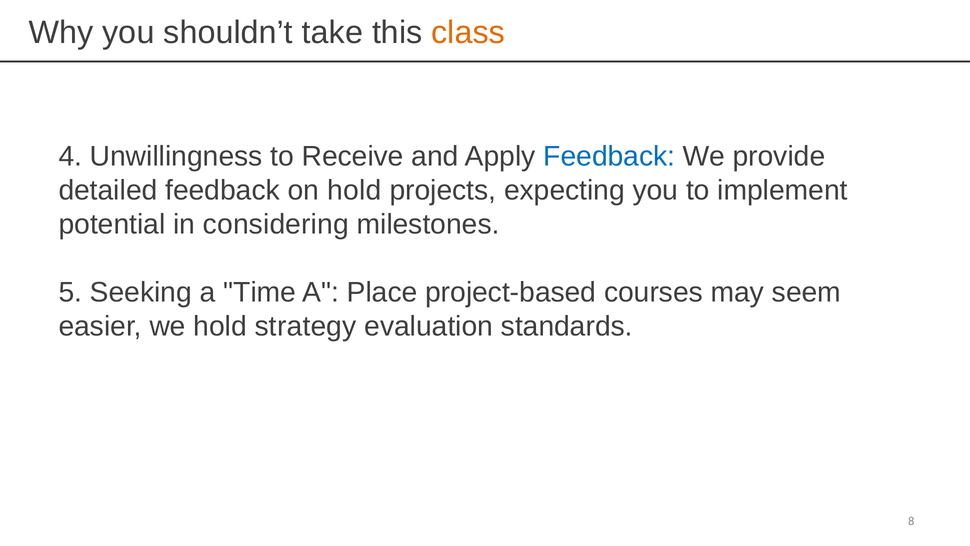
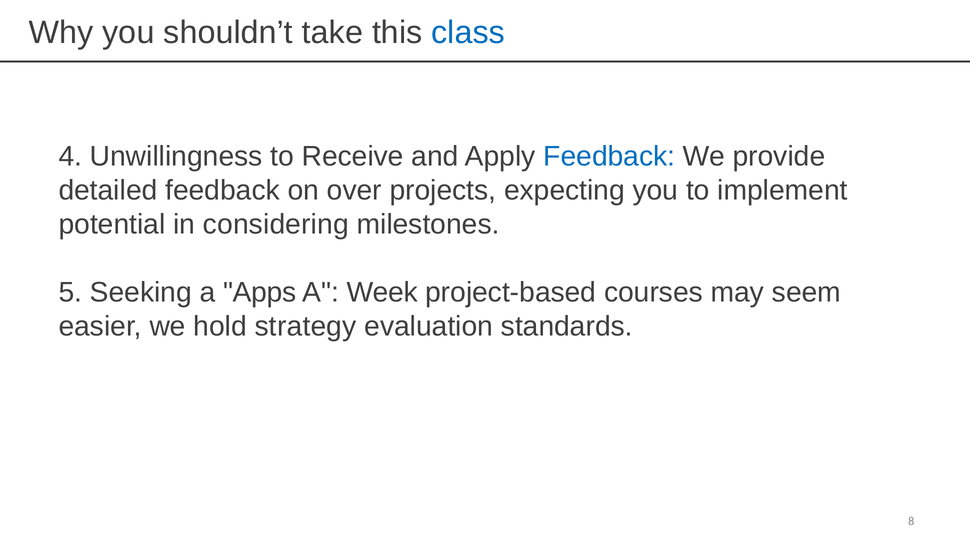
class colour: orange -> blue
on hold: hold -> over
Time: Time -> Apps
Place: Place -> Week
